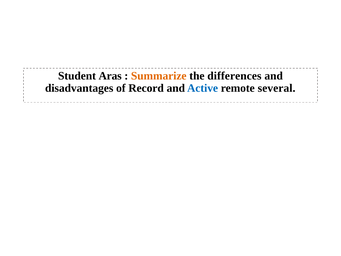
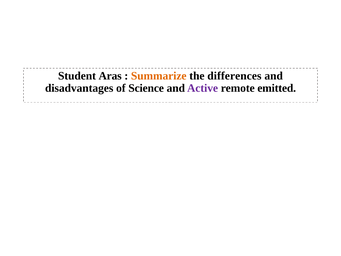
Record: Record -> Science
Active colour: blue -> purple
several: several -> emitted
